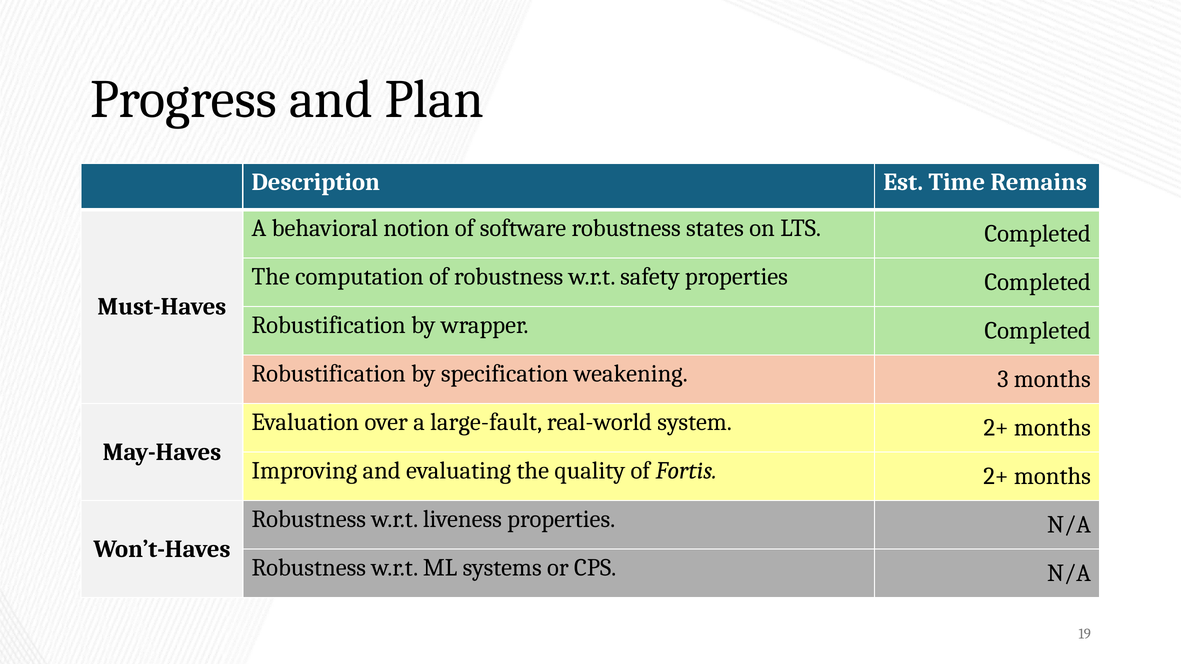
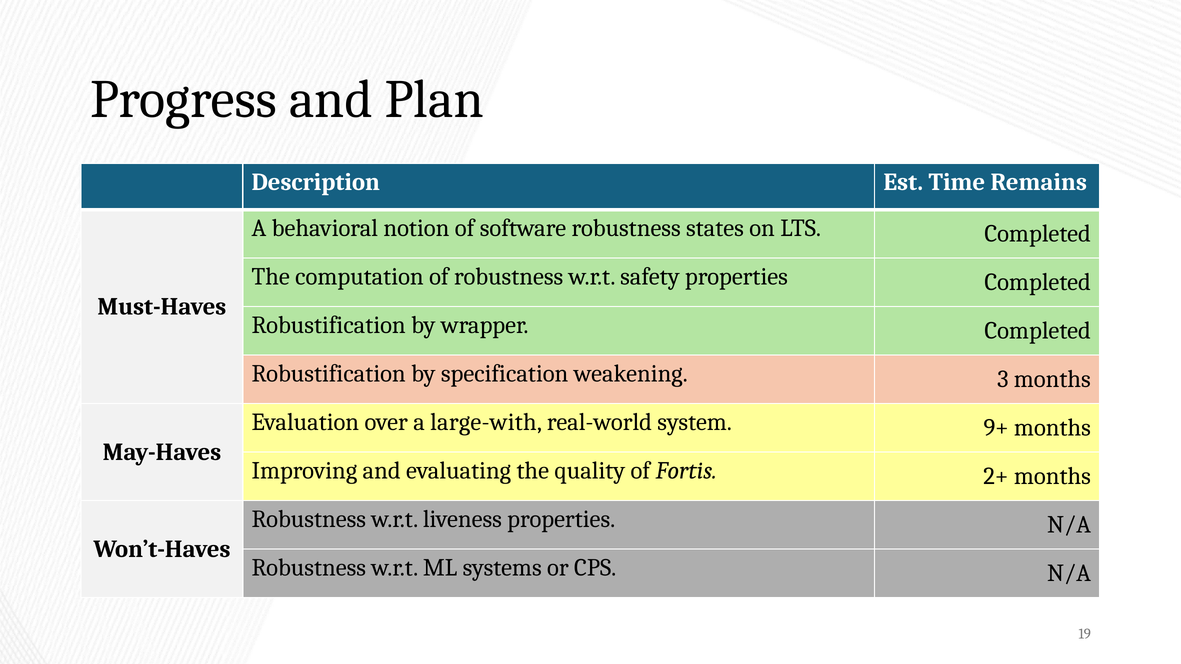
large-fault: large-fault -> large-with
system 2+: 2+ -> 9+
